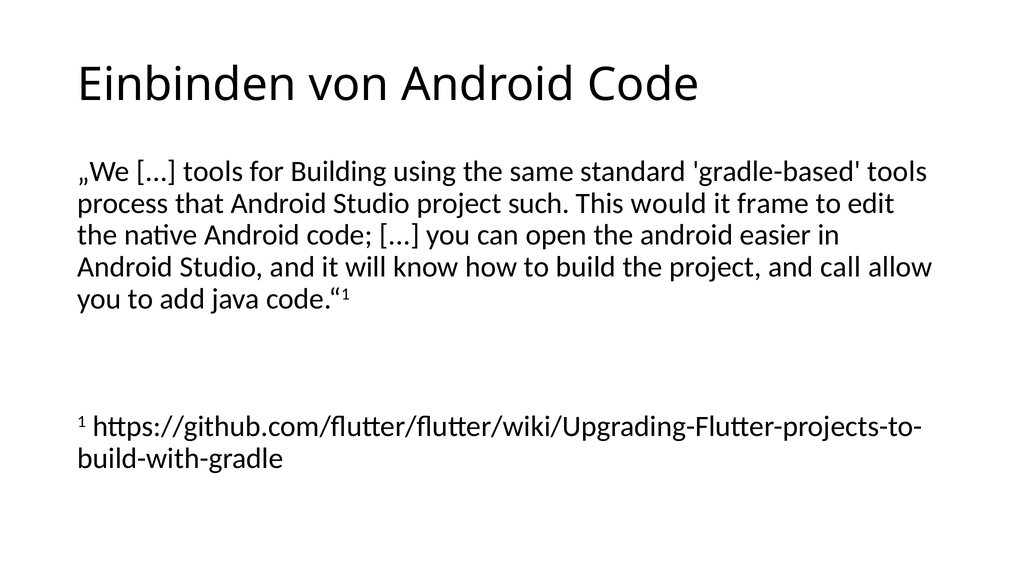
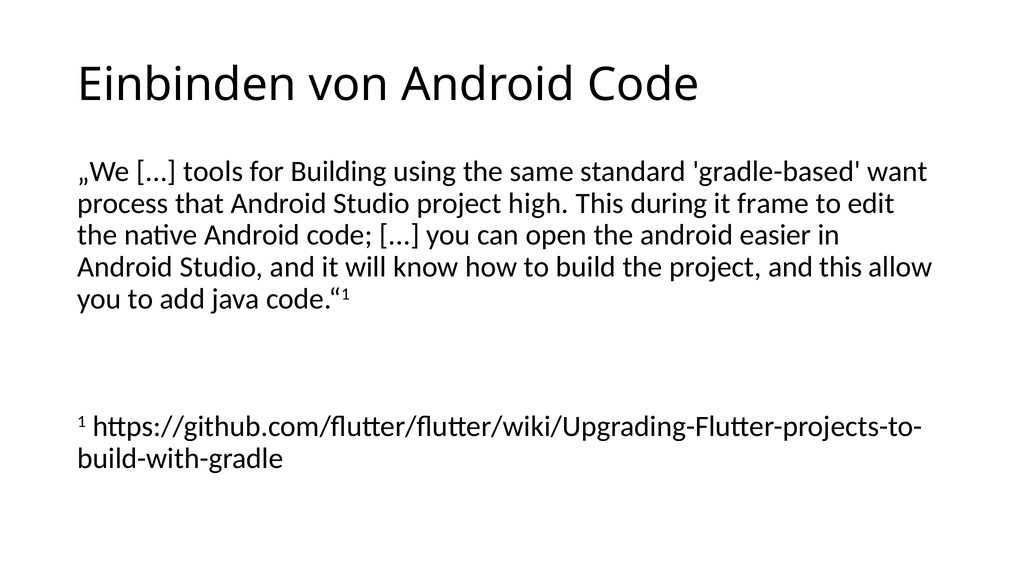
gradle-based tools: tools -> want
such: such -> high
would: would -> during
and call: call -> this
